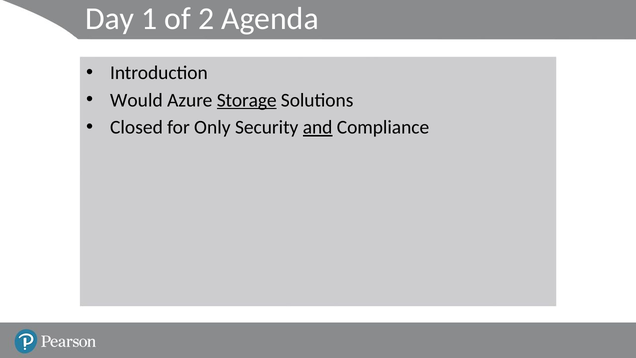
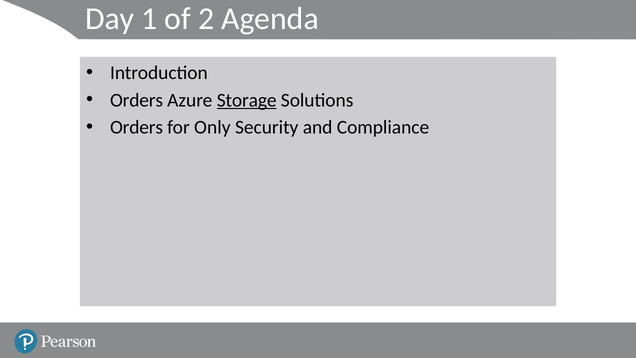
Would at (136, 100): Would -> Orders
Closed at (136, 127): Closed -> Orders
and underline: present -> none
